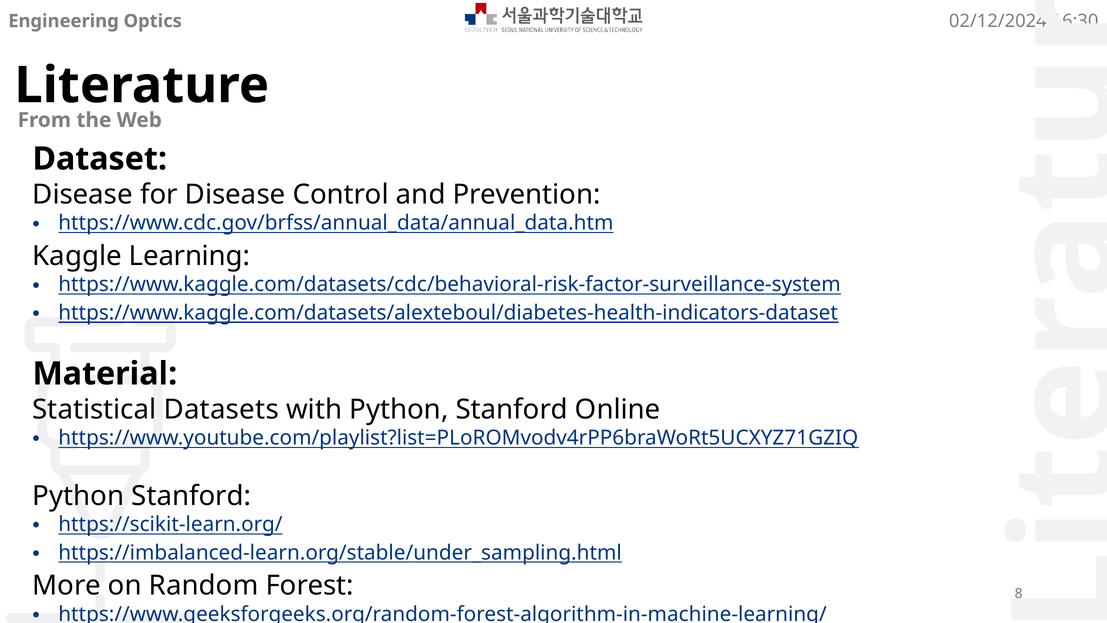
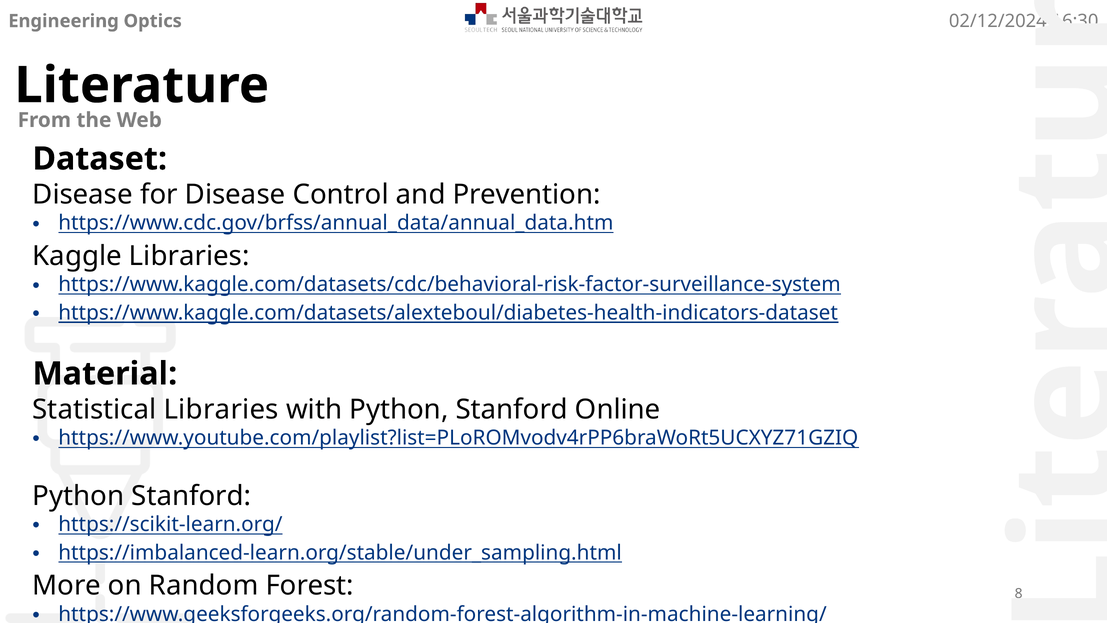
Kaggle Learning: Learning -> Libraries
Statistical Datasets: Datasets -> Libraries
